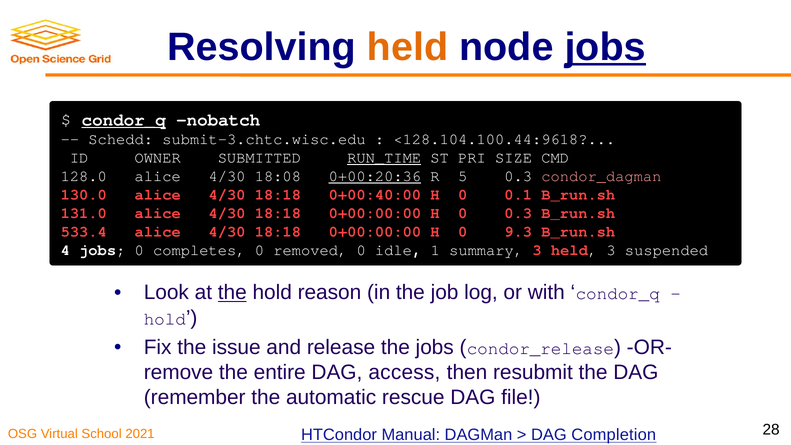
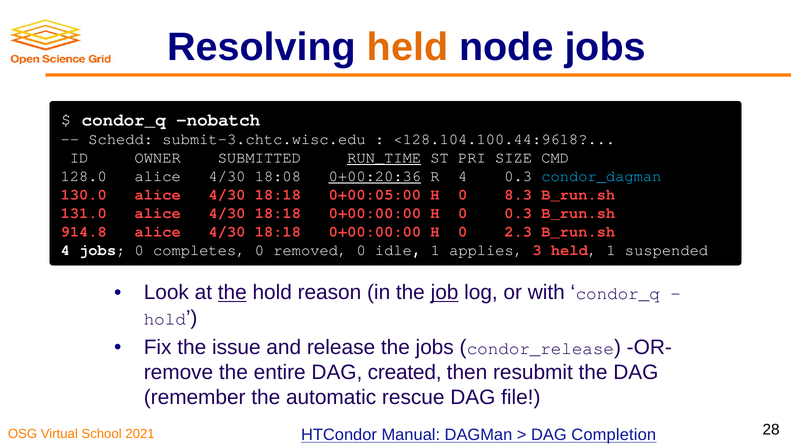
jobs at (605, 47) underline: present -> none
condor_q at (124, 120) underline: present -> none
R 5: 5 -> 4
condor_dagman colour: pink -> light blue
0+00:40:00: 0+00:40:00 -> 0+00:05:00
0.1: 0.1 -> 8.3
533.4: 533.4 -> 914.8
9.3: 9.3 -> 2.3
summary: summary -> applies
held 3: 3 -> 1
job underline: none -> present
access: access -> created
